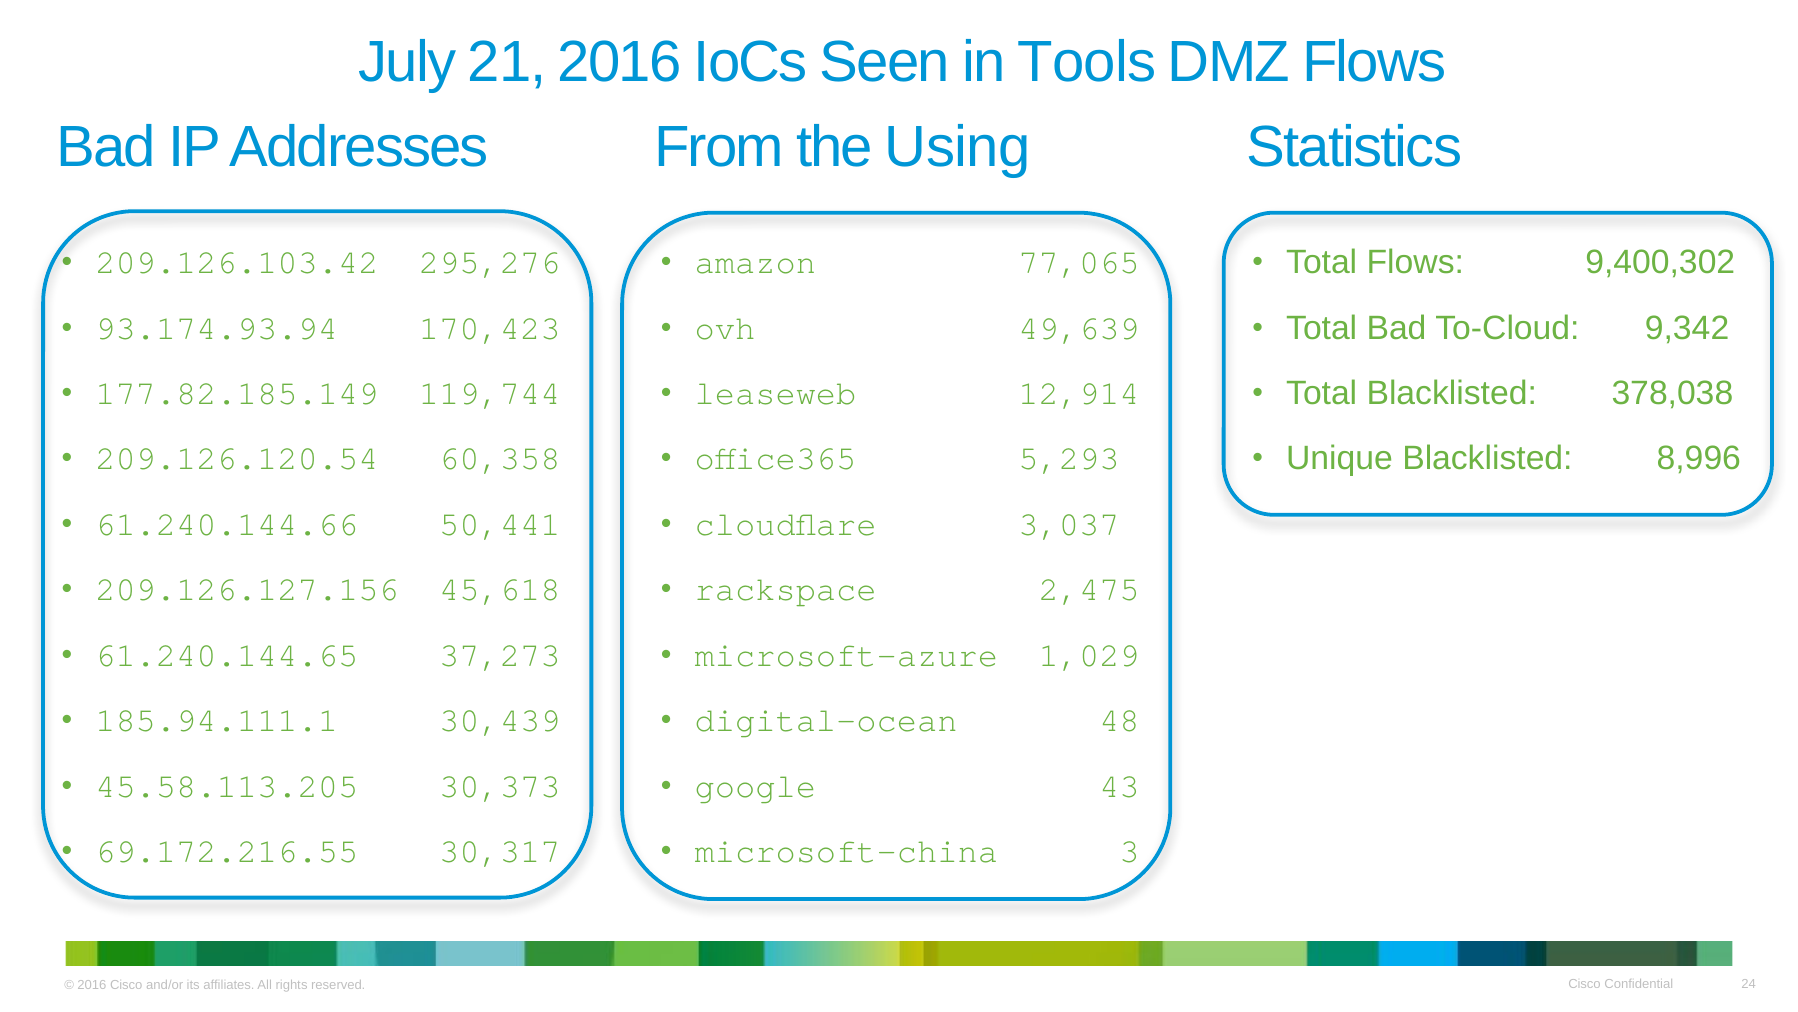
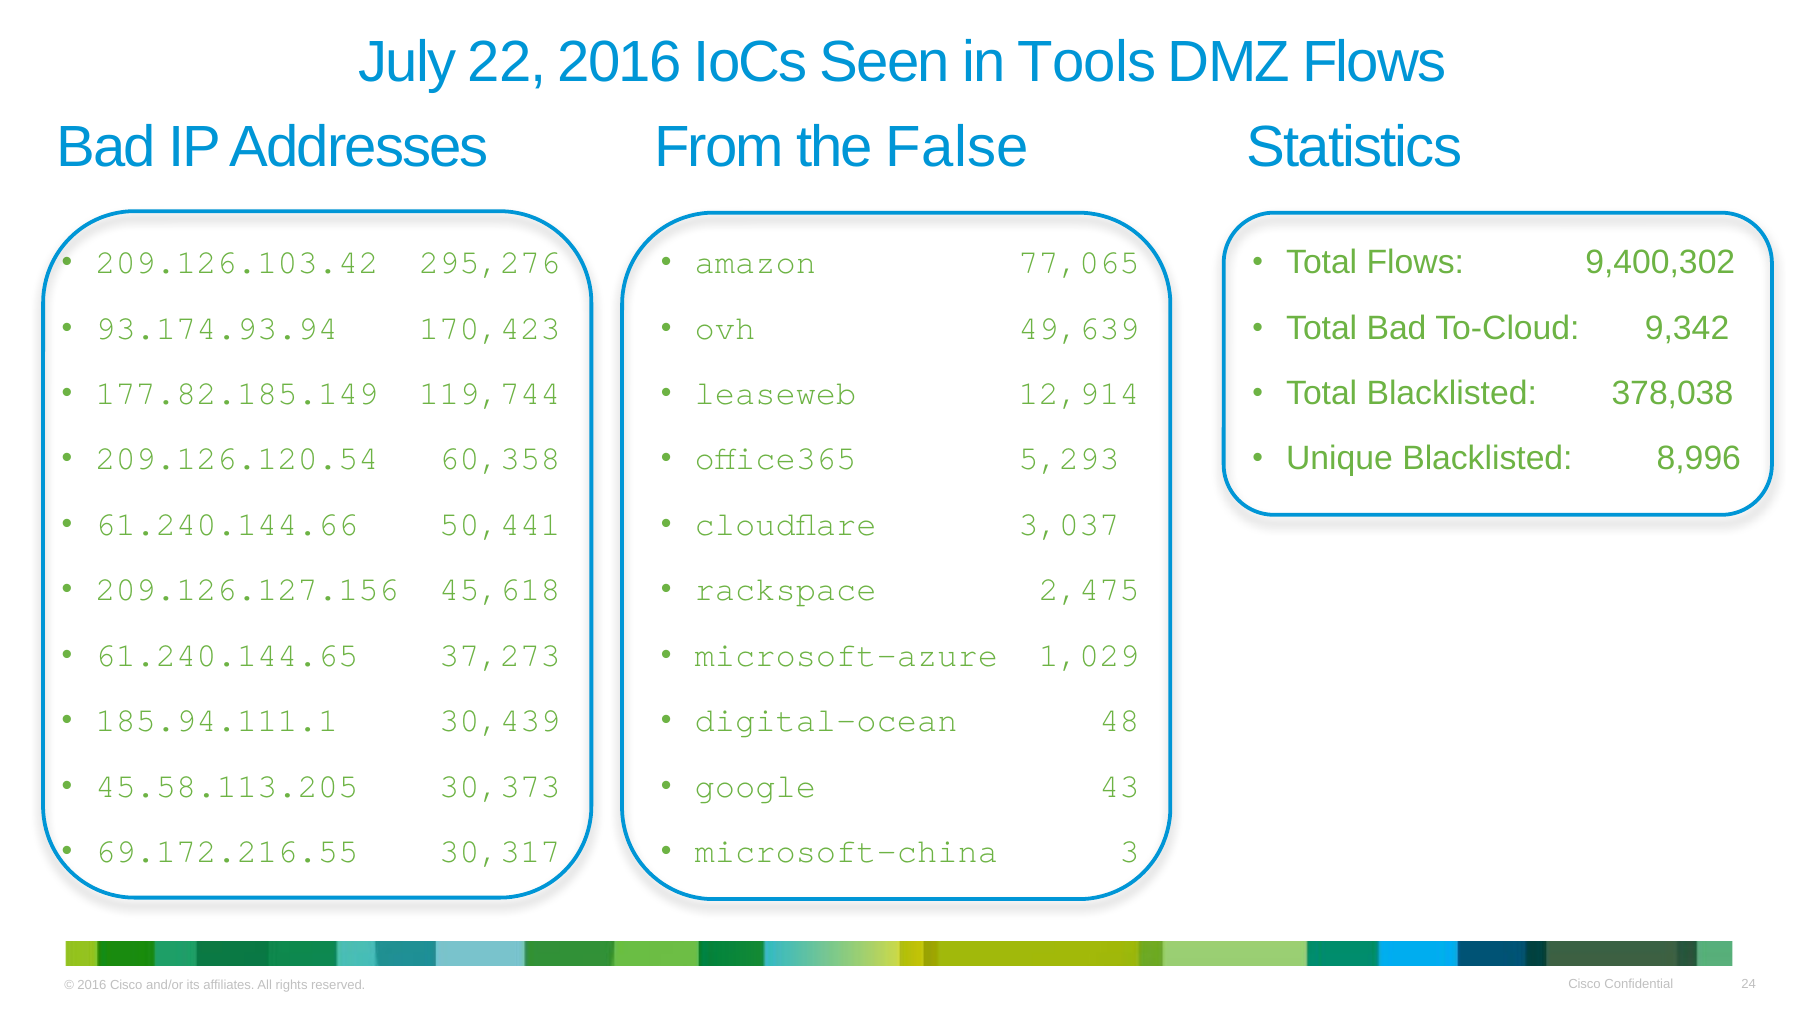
21: 21 -> 22
Using: Using -> False
